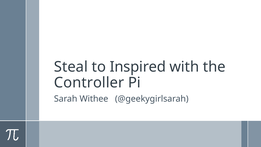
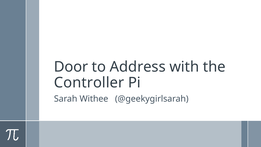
Steal: Steal -> Door
Inspired: Inspired -> Address
